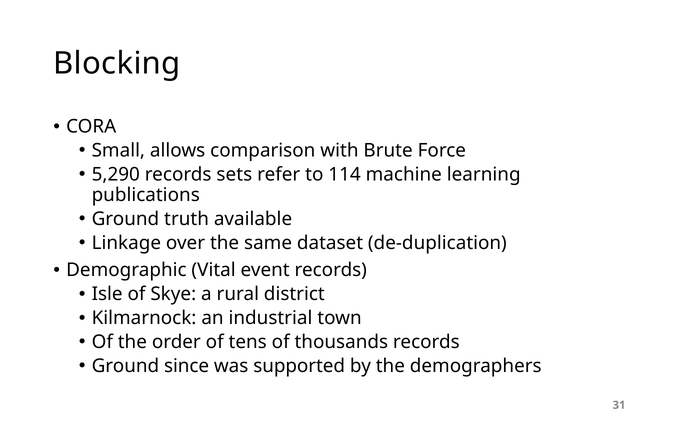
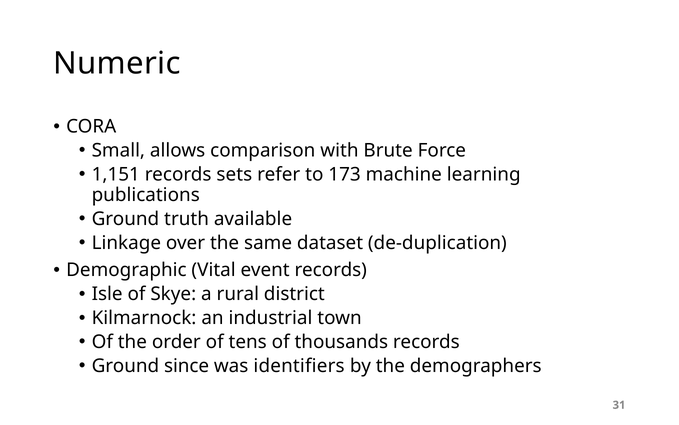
Blocking: Blocking -> Numeric
5,290: 5,290 -> 1,151
114: 114 -> 173
supported: supported -> identifiers
